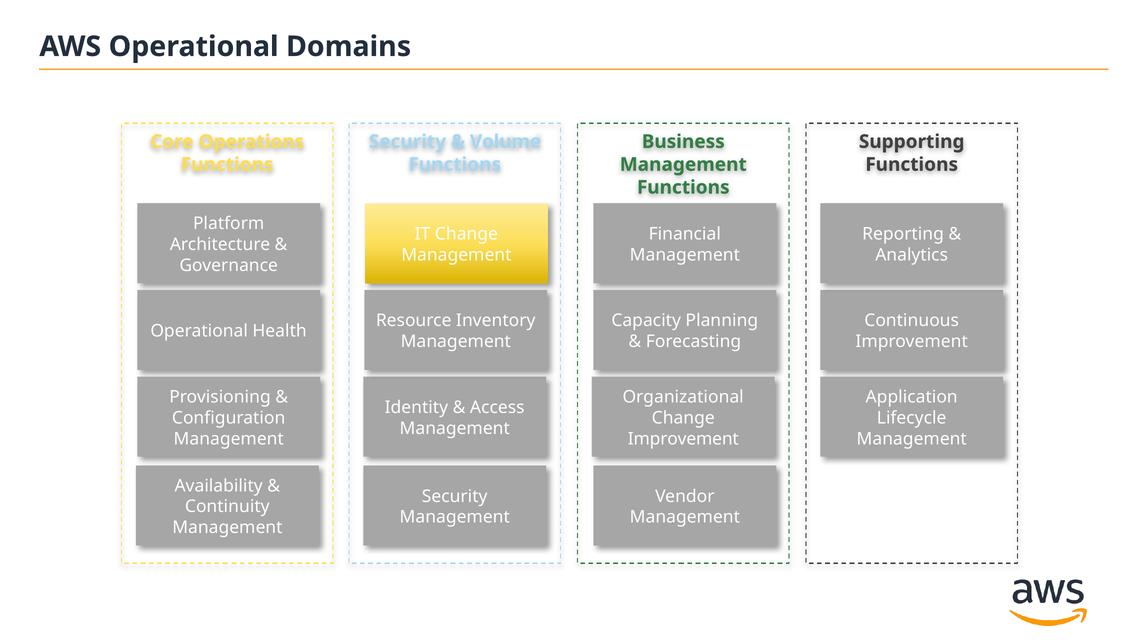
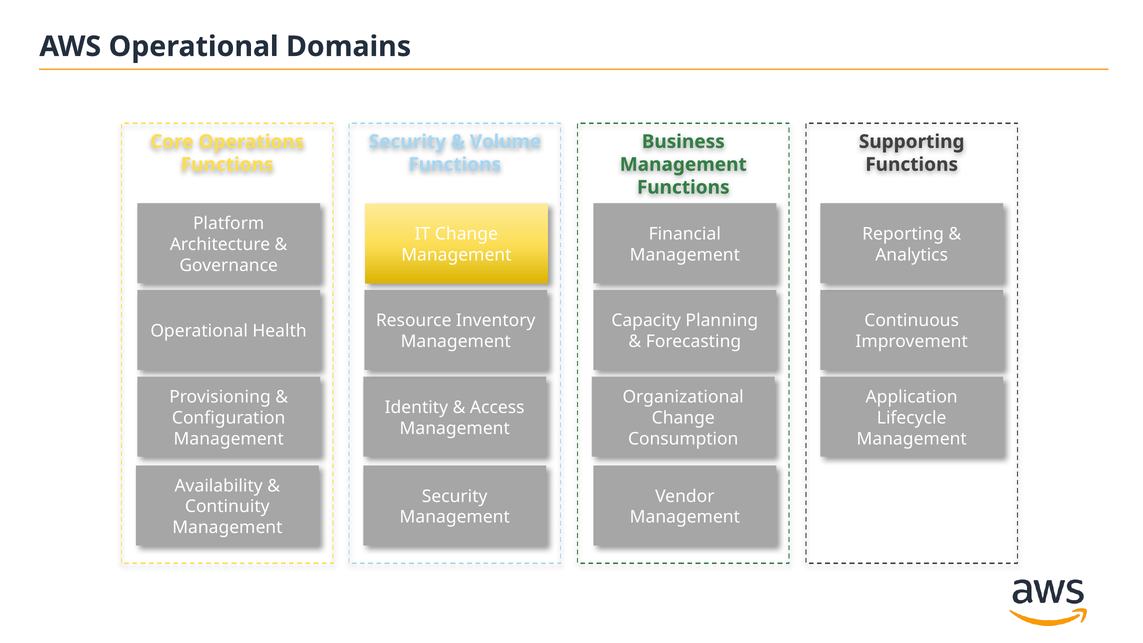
Improvement at (683, 439): Improvement -> Consumption
